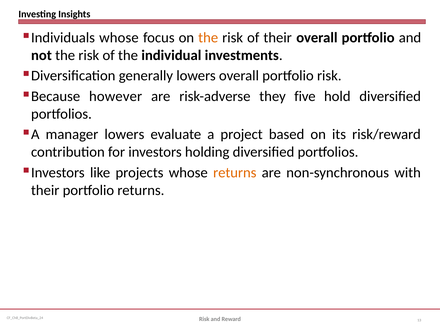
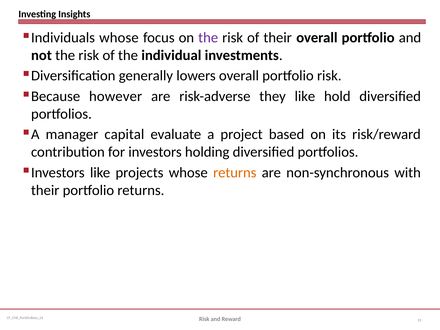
the at (208, 38) colour: orange -> purple
they five: five -> like
manager lowers: lowers -> capital
